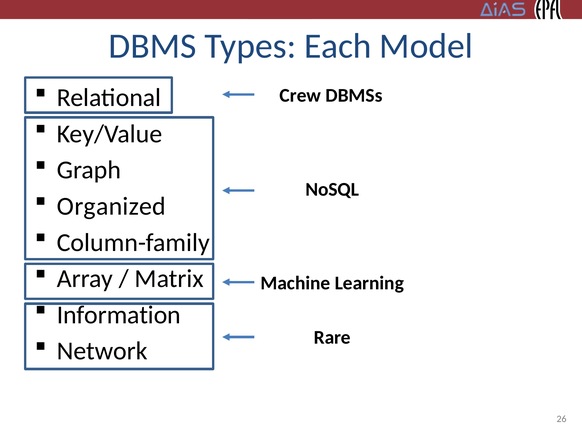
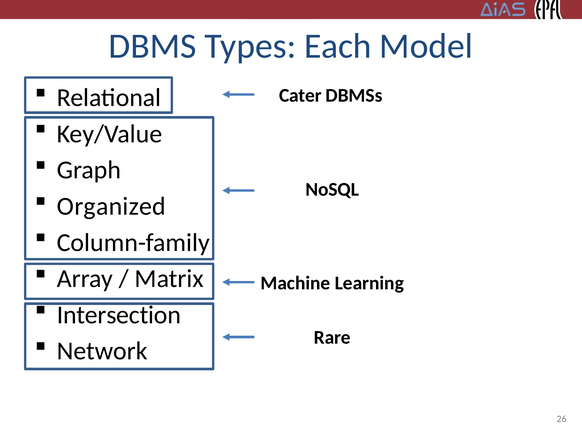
Crew: Crew -> Cater
Information: Information -> Intersection
